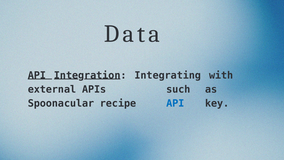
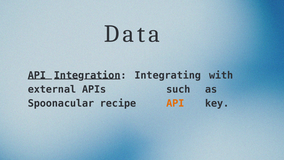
API at (175, 103) colour: blue -> orange
